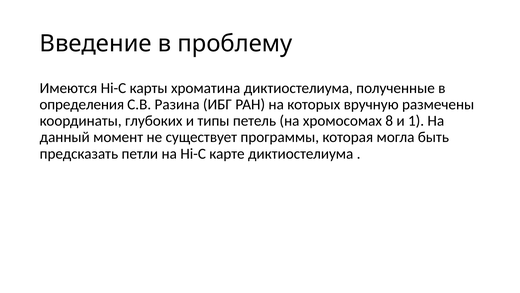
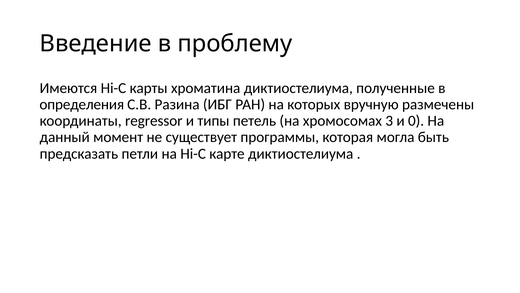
глубоких: глубоких -> regressor
8: 8 -> 3
1: 1 -> 0
